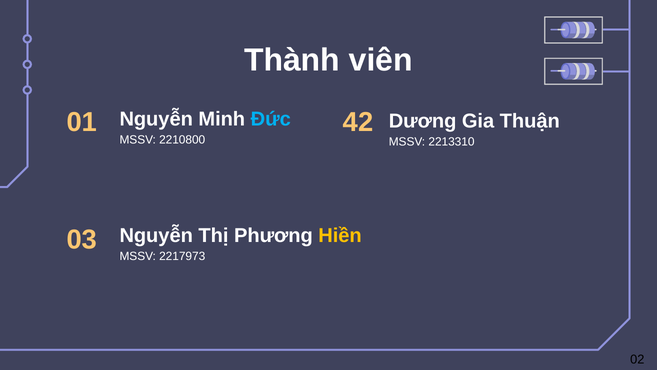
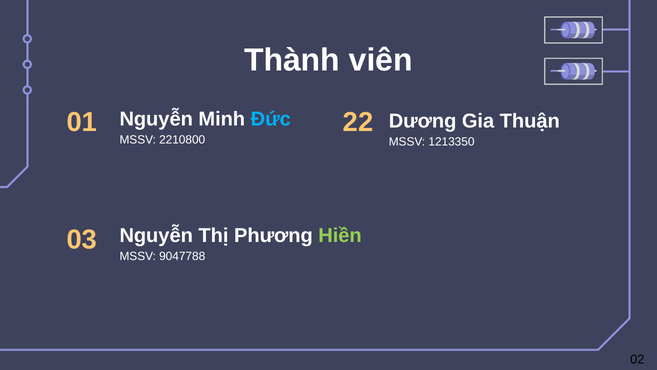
42: 42 -> 22
2213310: 2213310 -> 1213350
Hiền colour: yellow -> light green
2217973: 2217973 -> 9047788
